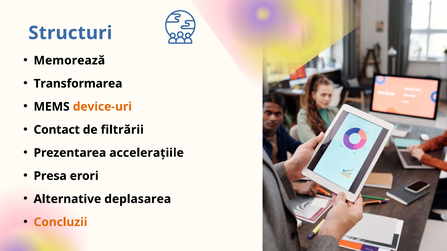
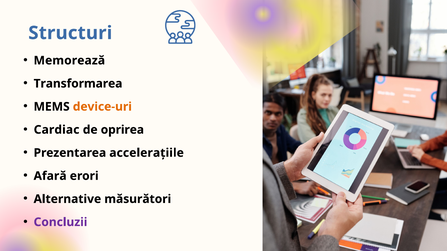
Contact: Contact -> Cardiac
filtrării: filtrării -> oprirea
Presa: Presa -> Afară
deplasarea: deplasarea -> măsurători
Concluzii colour: orange -> purple
